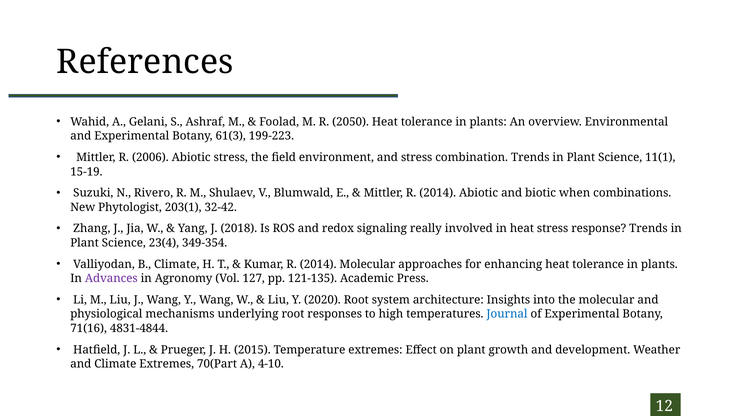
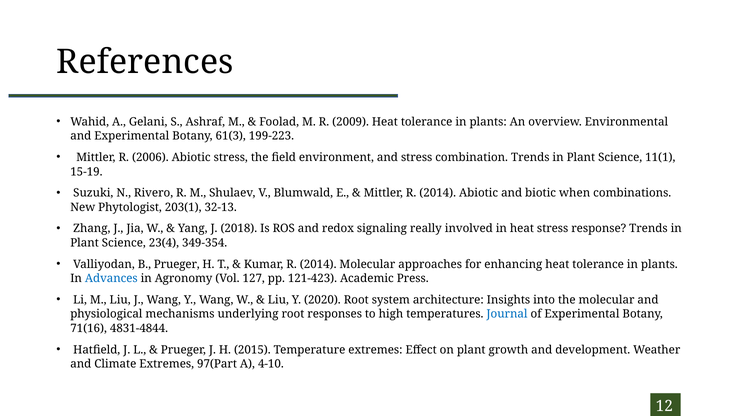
2050: 2050 -> 2009
32-42: 32-42 -> 32-13
B Climate: Climate -> Prueger
Advances colour: purple -> blue
121-135: 121-135 -> 121-423
70(Part: 70(Part -> 97(Part
